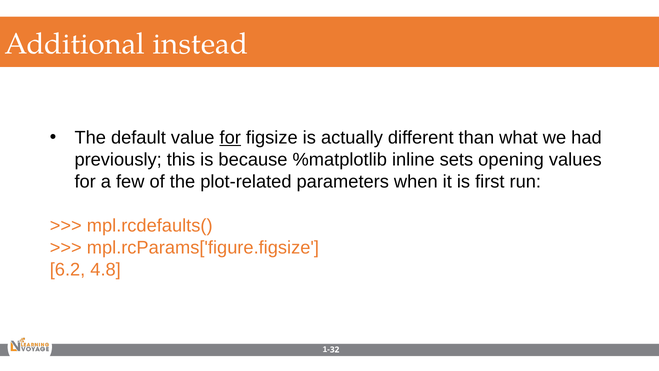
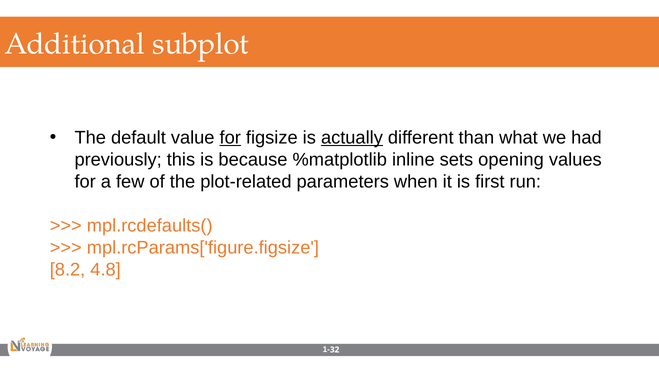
instead: instead -> subplot
actually underline: none -> present
6.2: 6.2 -> 8.2
